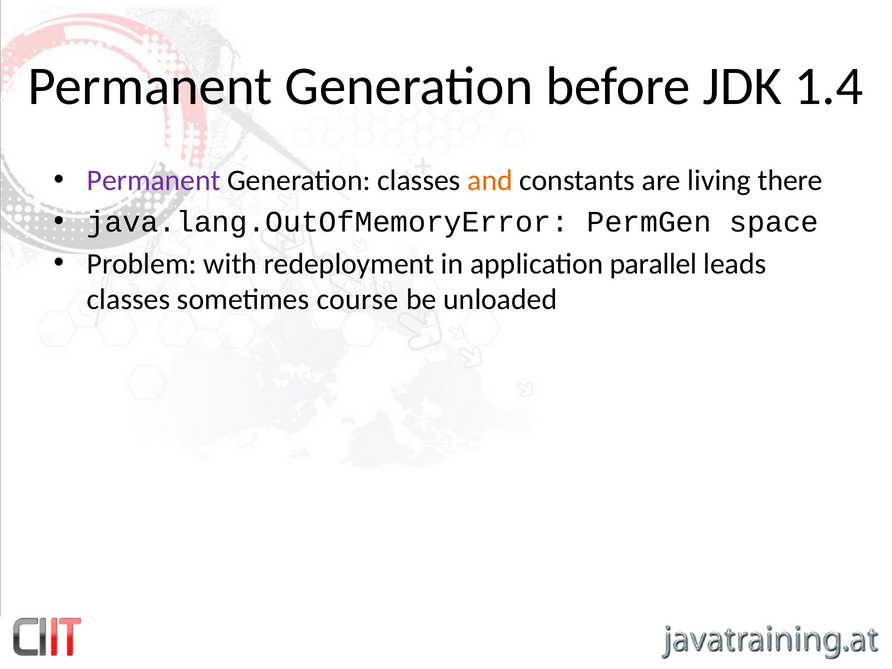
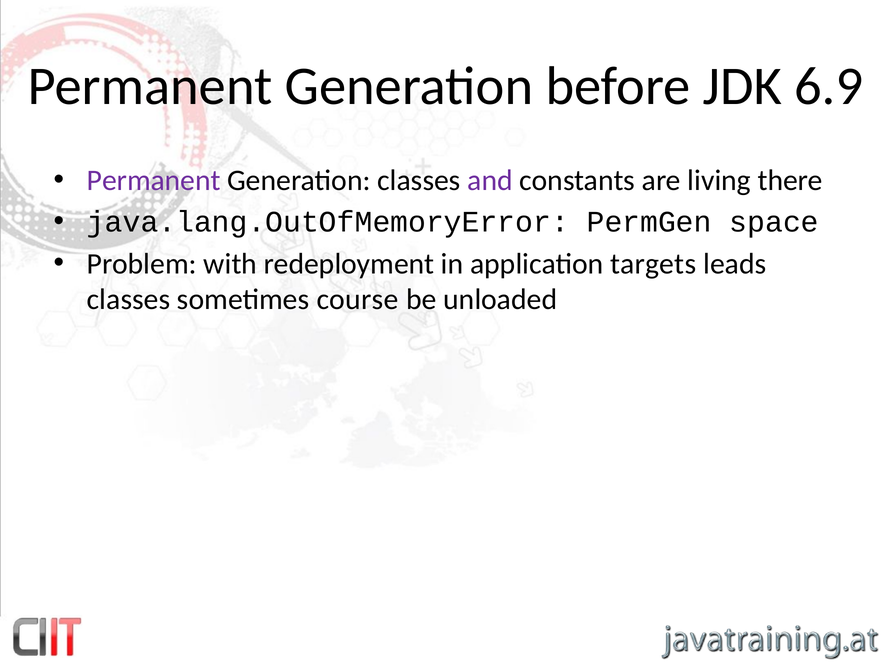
1.4: 1.4 -> 6.9
and colour: orange -> purple
parallel: parallel -> targets
